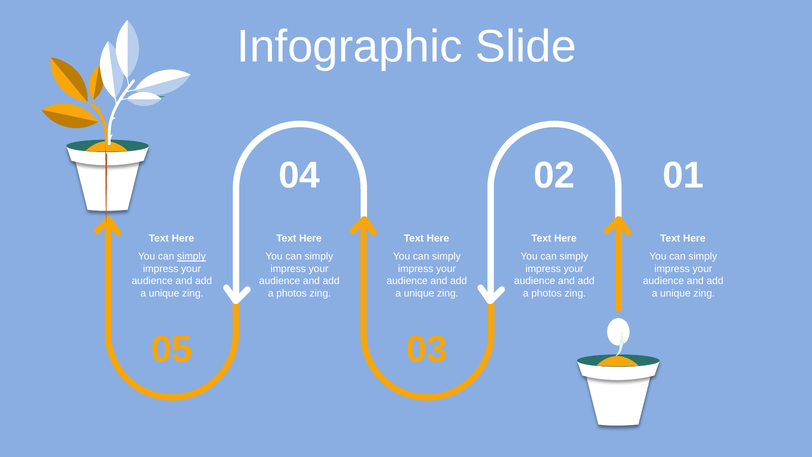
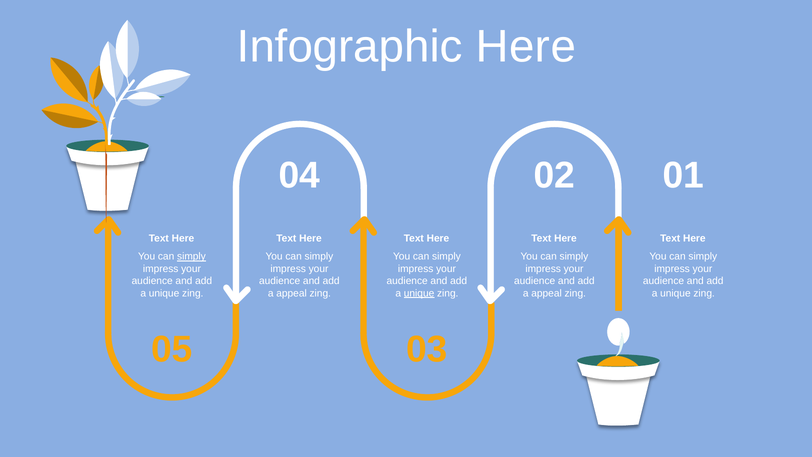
Infographic Slide: Slide -> Here
photos at (292, 293): photos -> appeal
unique at (419, 293) underline: none -> present
photos at (547, 293): photos -> appeal
